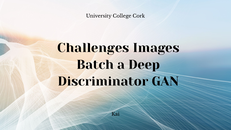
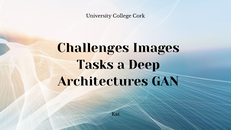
Batch: Batch -> Tasks
Discriminator: Discriminator -> Architectures
